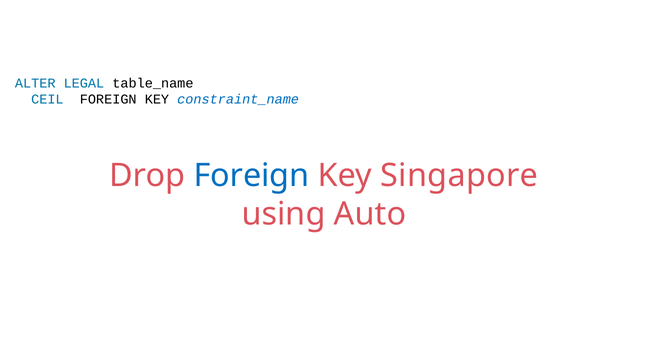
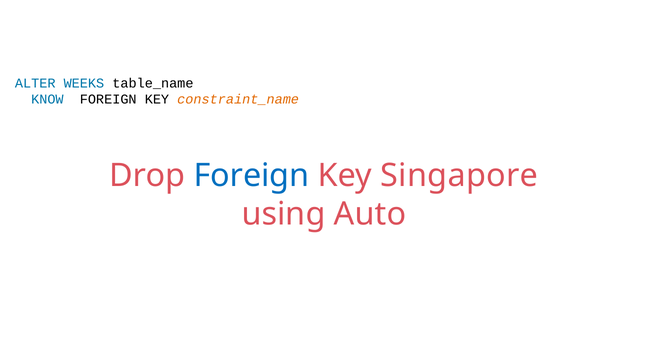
LEGAL: LEGAL -> WEEKS
CEIL: CEIL -> KNOW
constraint_name colour: blue -> orange
